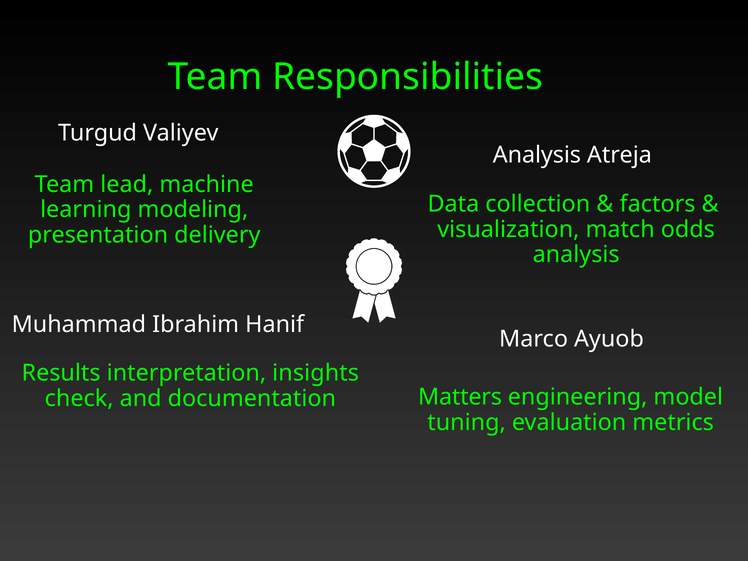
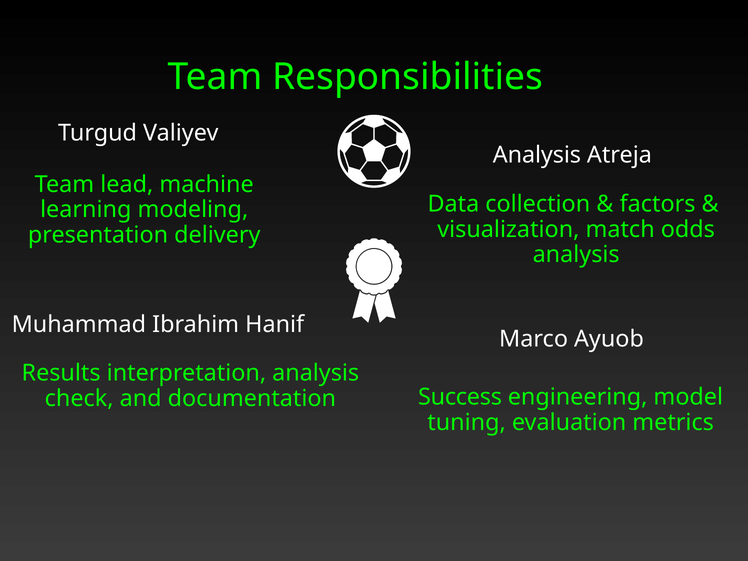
interpretation insights: insights -> analysis
Matters: Matters -> Success
